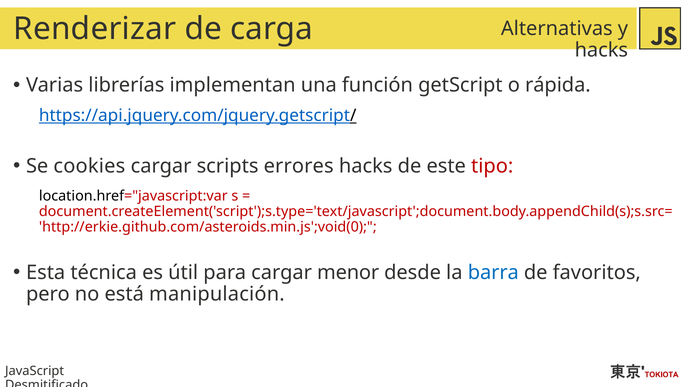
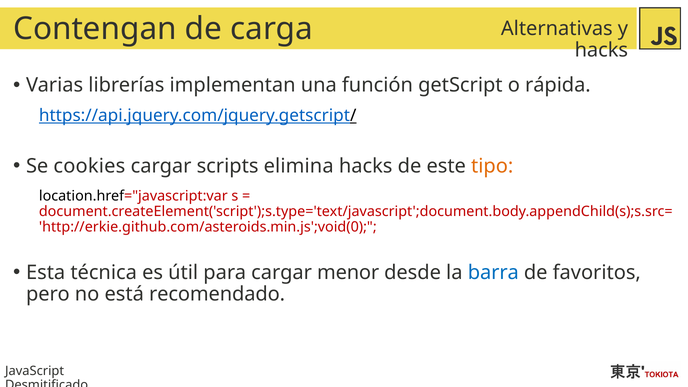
Renderizar: Renderizar -> Contengan
errores: errores -> elimina
tipo colour: red -> orange
manipulación: manipulación -> recomendado
